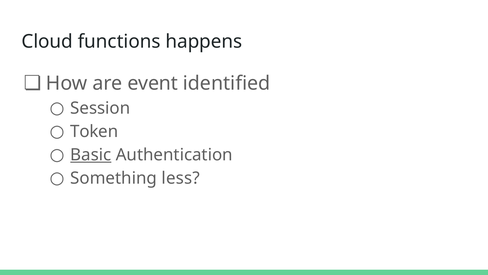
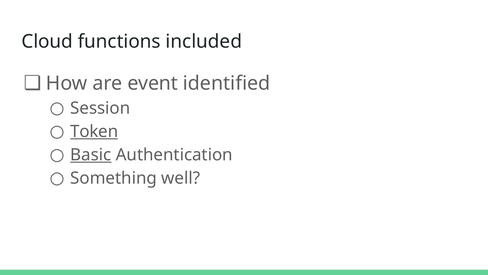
happens: happens -> included
Token underline: none -> present
less: less -> well
